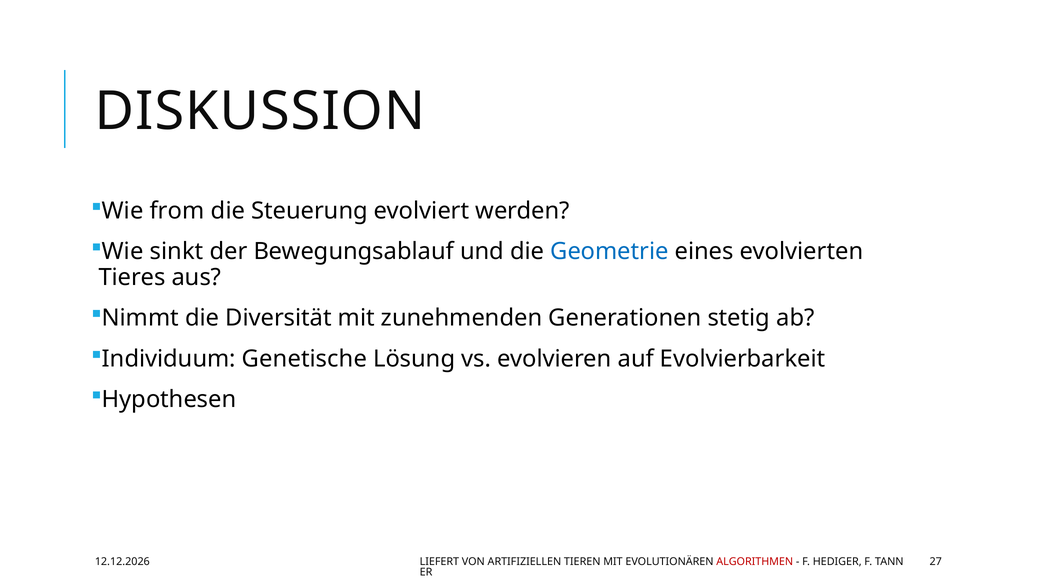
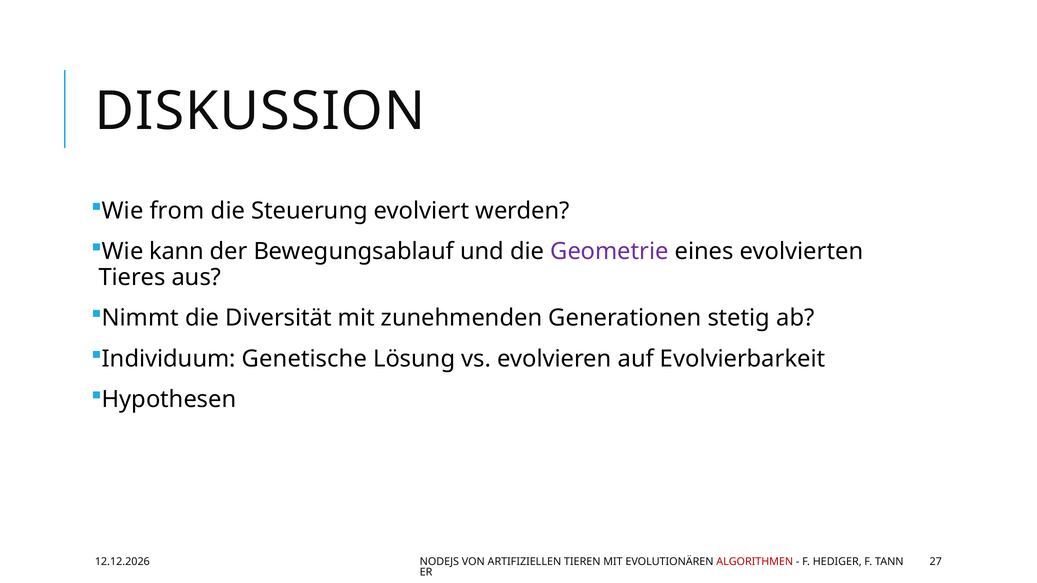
sinkt: sinkt -> kann
Geometrie colour: blue -> purple
LIEFERT: LIEFERT -> NODEJS
